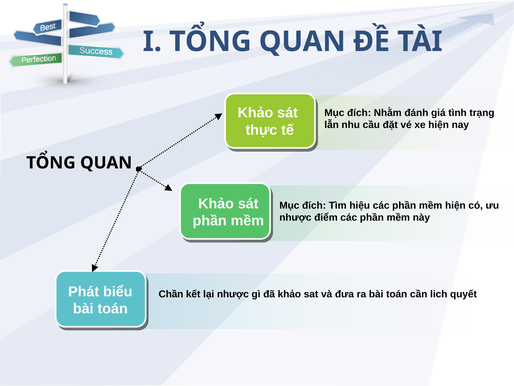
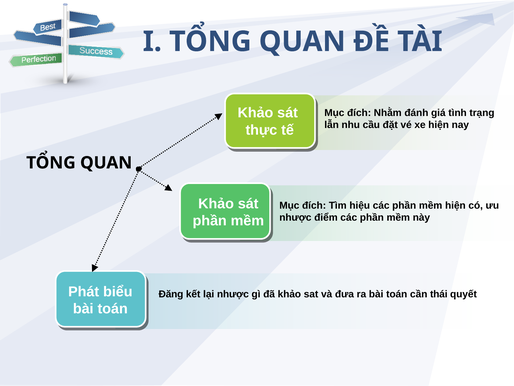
Chần: Chần -> Đăng
lich: lich -> thái
